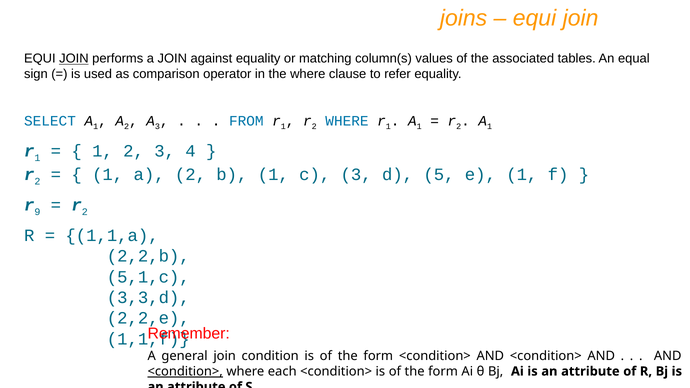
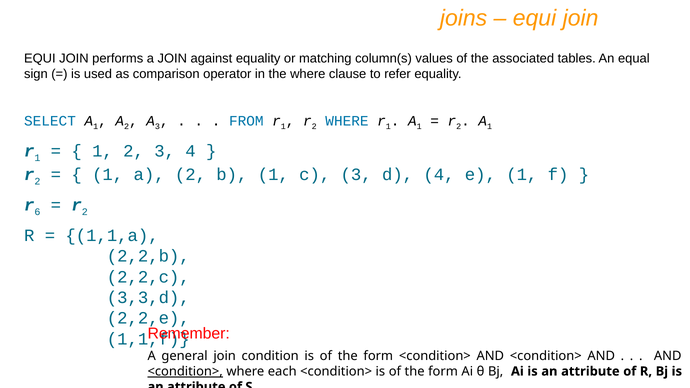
JOIN at (74, 59) underline: present -> none
d 5: 5 -> 4
9: 9 -> 6
5,1,c: 5,1,c -> 2,2,c
